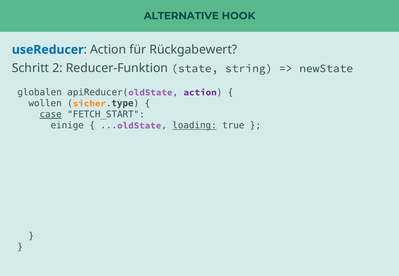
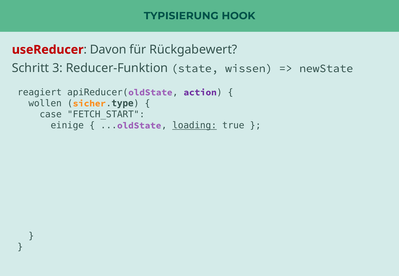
ALTERNATIVE: ALTERNATIVE -> TYPISIERUNG
useReducer colour: blue -> red
Action at (108, 50): Action -> Davon
2: 2 -> 3
string: string -> wissen
globalen: globalen -> reagiert
case underline: present -> none
